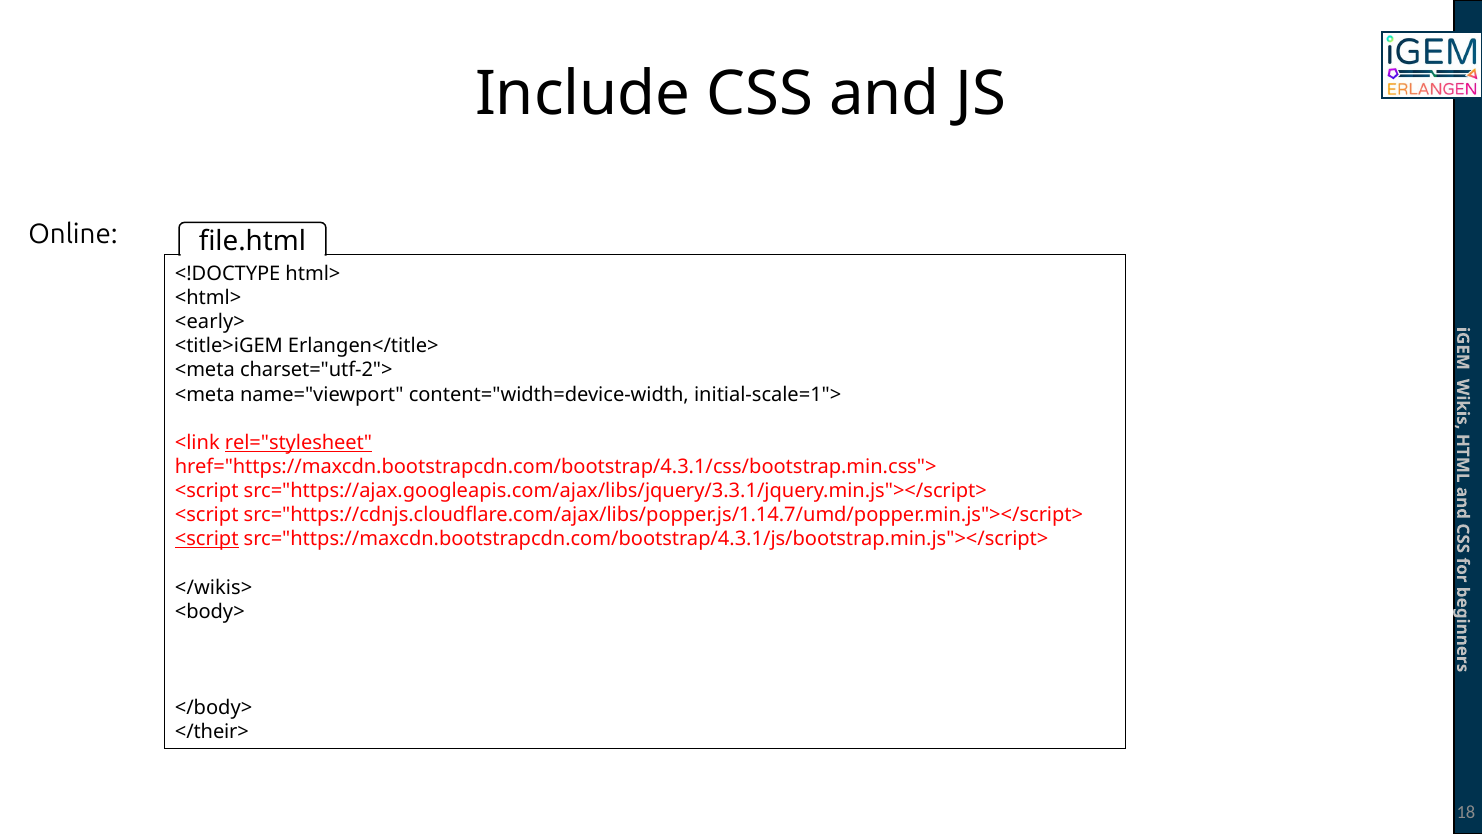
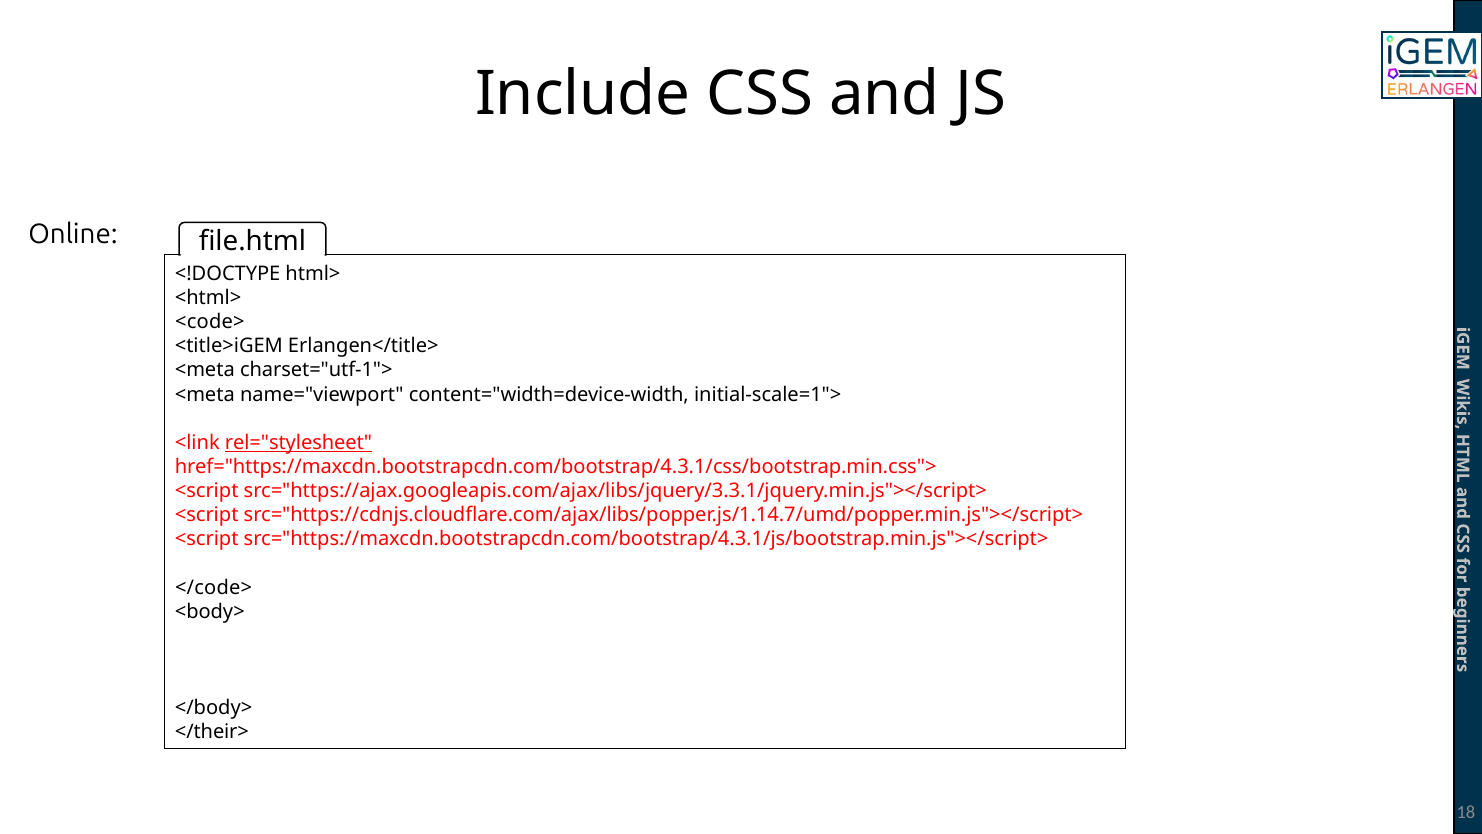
<early>: <early> -> <code>
charset="utf-2">: charset="utf-2"> -> charset="utf-1">
<script at (207, 539) underline: present -> none
</wikis>: </wikis> -> </code>
